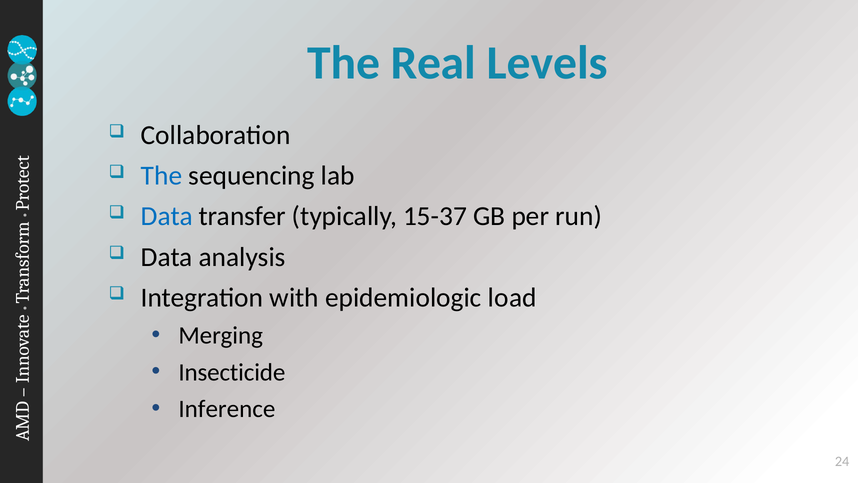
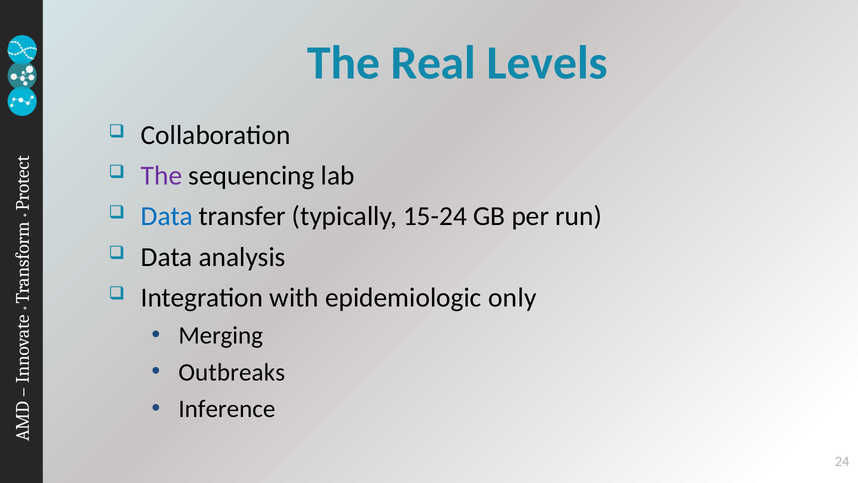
The at (162, 176) colour: blue -> purple
15-37: 15-37 -> 15-24
load: load -> only
Insecticide: Insecticide -> Outbreaks
